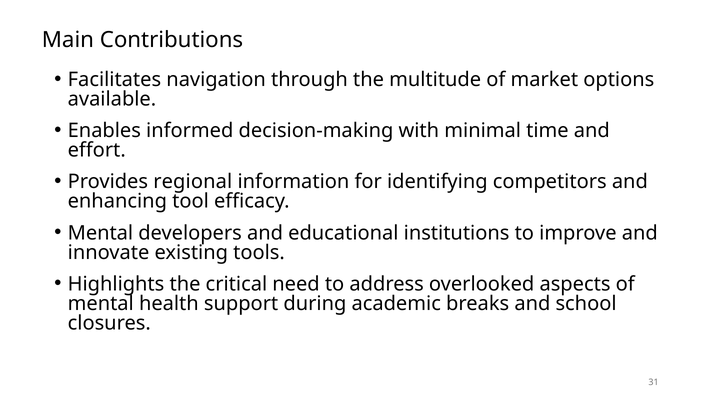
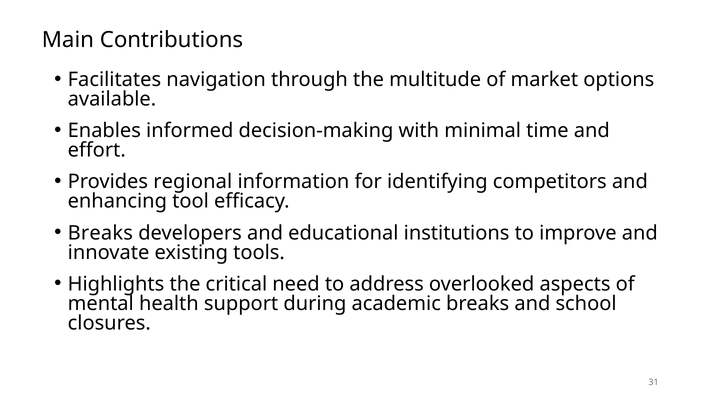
Mental at (100, 233): Mental -> Breaks
